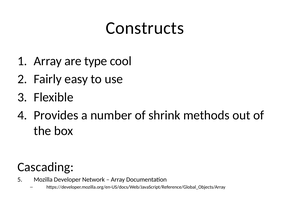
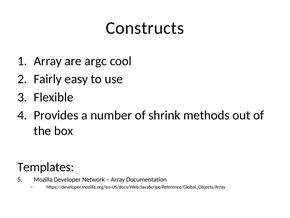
type: type -> argc
Cascading: Cascading -> Templates
